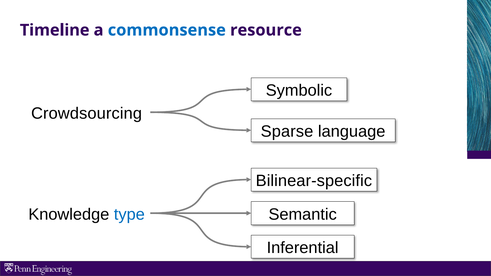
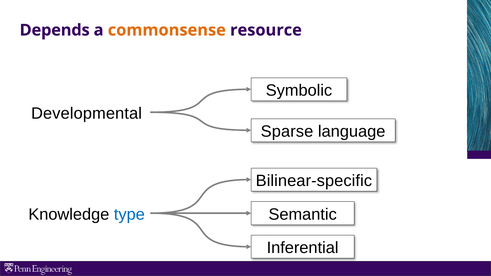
Timeline: Timeline -> Depends
commonsense colour: blue -> orange
Crowdsourcing: Crowdsourcing -> Developmental
